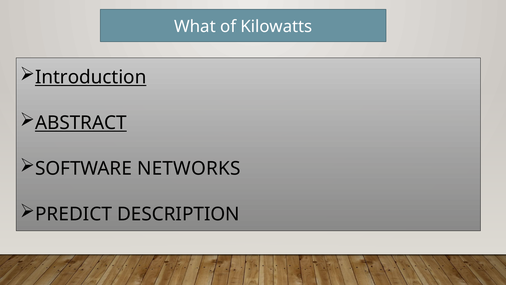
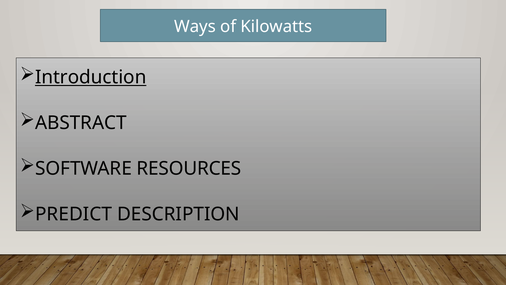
What: What -> Ways
ABSTRACT underline: present -> none
NETWORKS: NETWORKS -> RESOURCES
